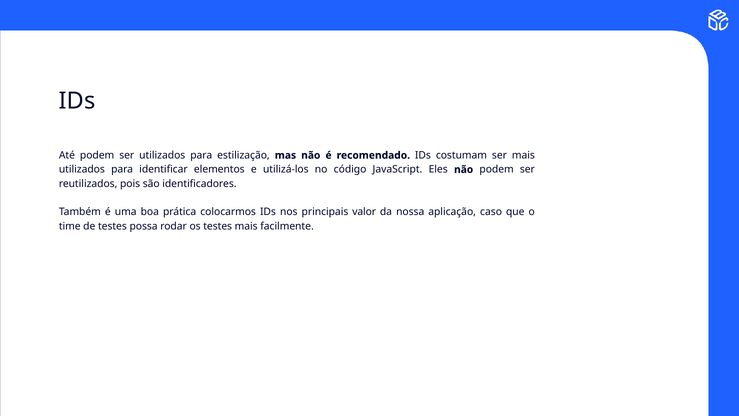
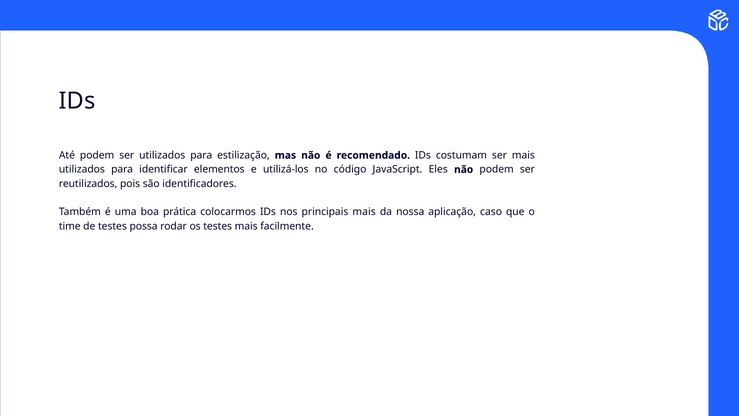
principais valor: valor -> mais
